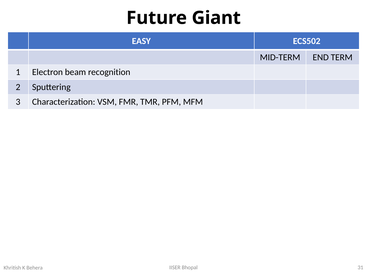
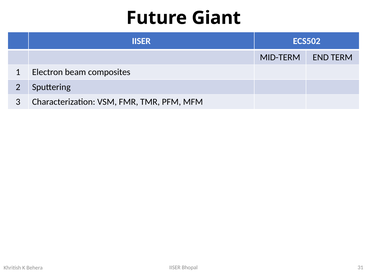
EASY at (141, 41): EASY -> IISER
recognition: recognition -> composites
